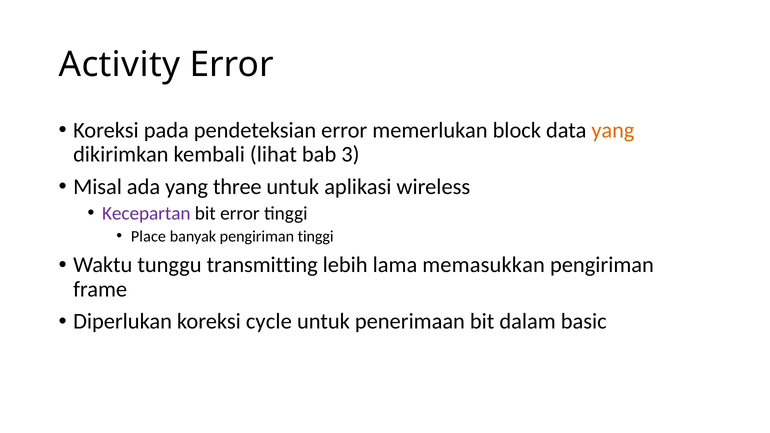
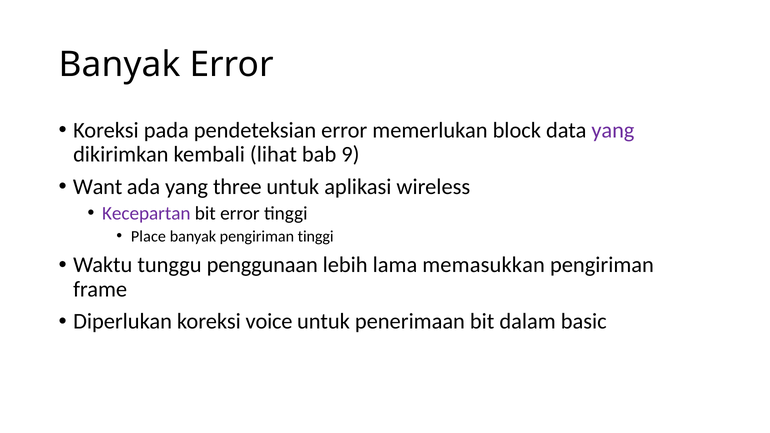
Activity at (119, 65): Activity -> Banyak
yang at (613, 130) colour: orange -> purple
3: 3 -> 9
Misal: Misal -> Want
transmitting: transmitting -> penggunaan
cycle: cycle -> voice
